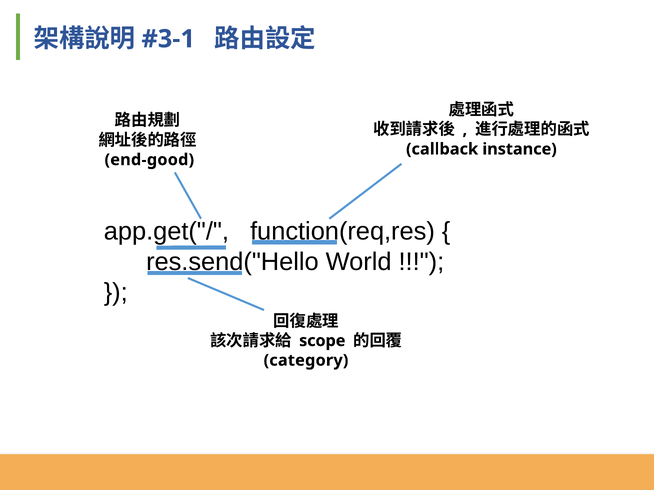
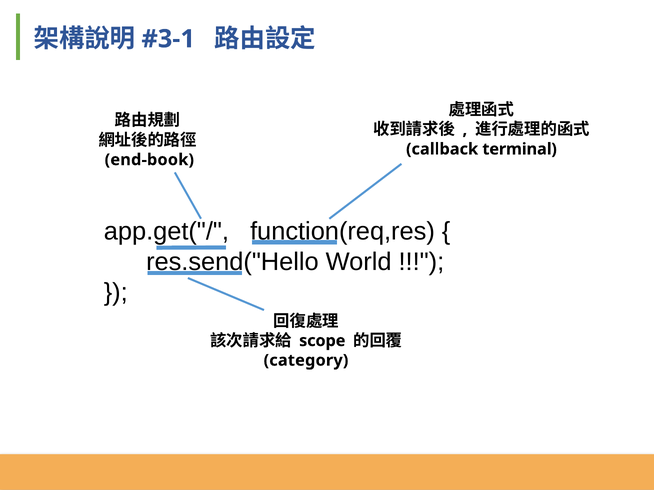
instance: instance -> terminal
end-good: end-good -> end-book
